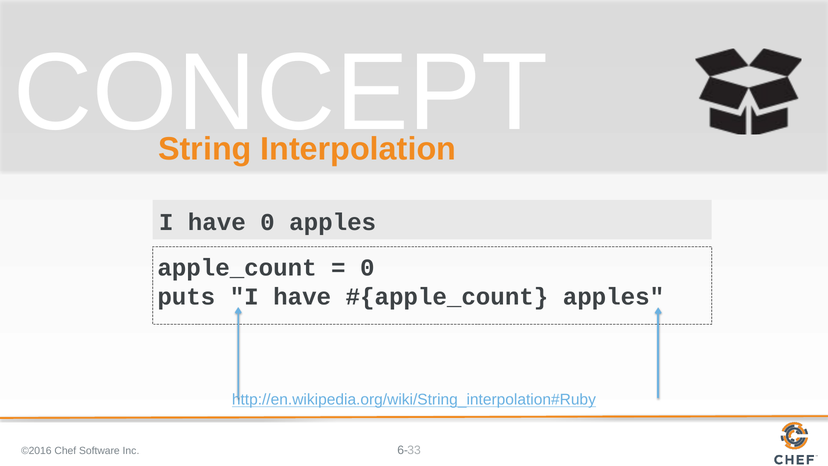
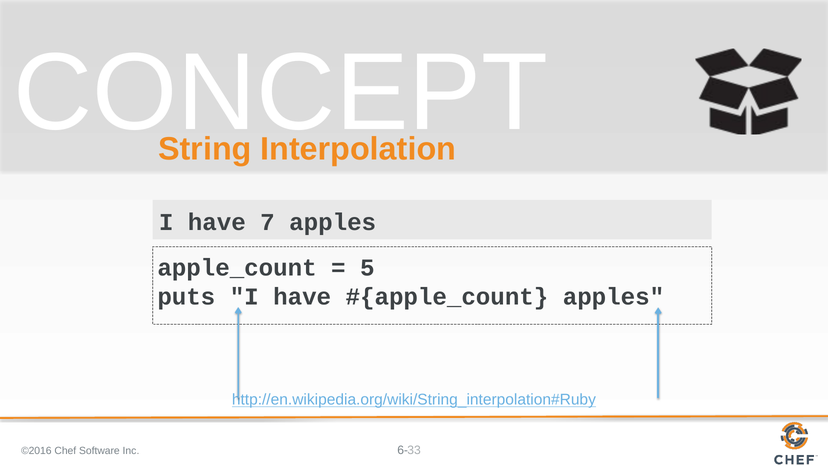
have 0: 0 -> 7
0 at (367, 267): 0 -> 5
